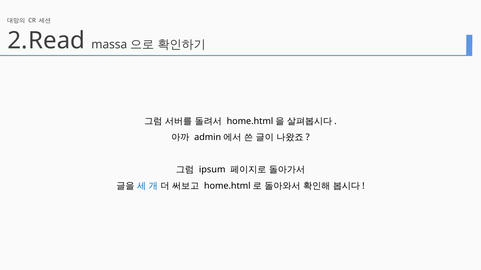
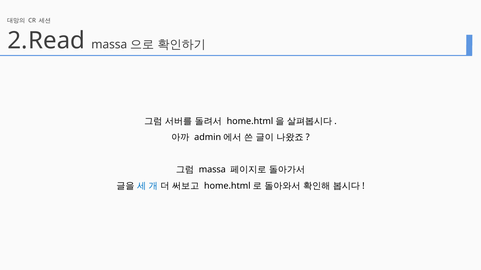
ipsum at (212, 170): ipsum -> massa
